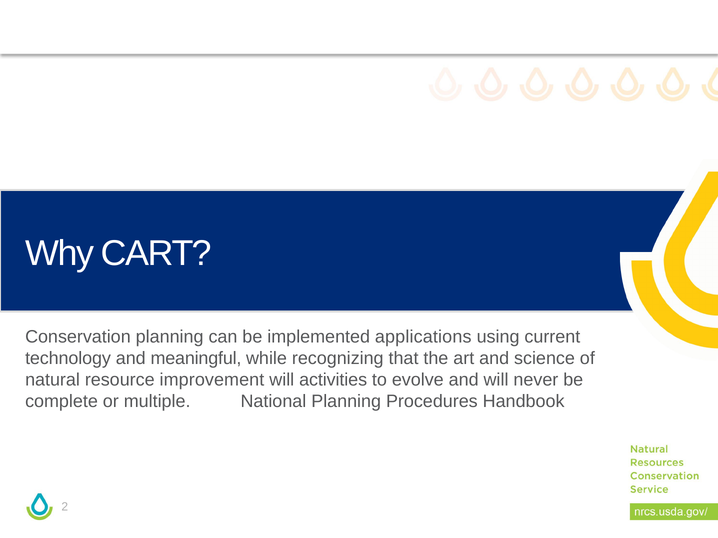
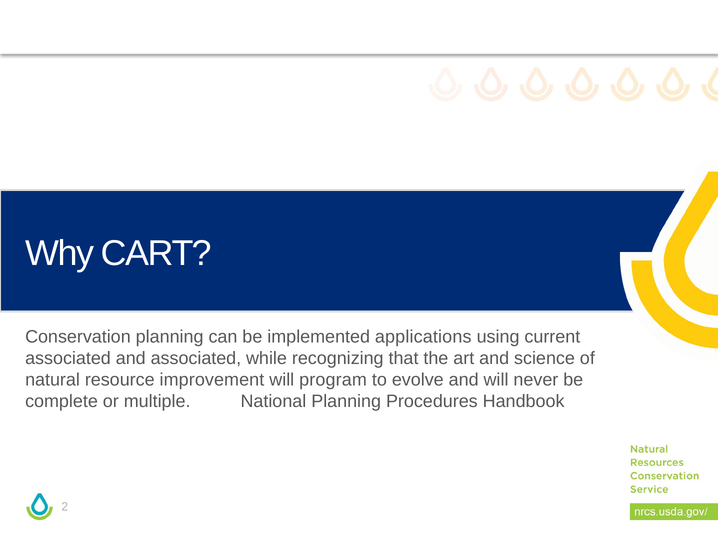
technology at (68, 359): technology -> associated
and meaningful: meaningful -> associated
activities: activities -> program
